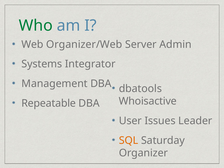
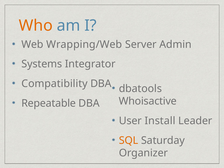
Who colour: green -> orange
Organizer/Web: Organizer/Web -> Wrapping/Web
Management: Management -> Compatibility
Issues: Issues -> Install
